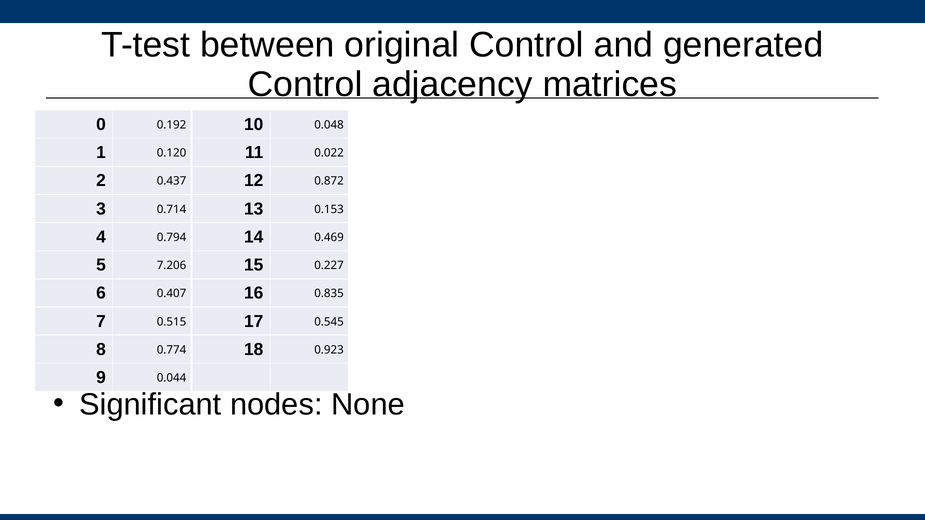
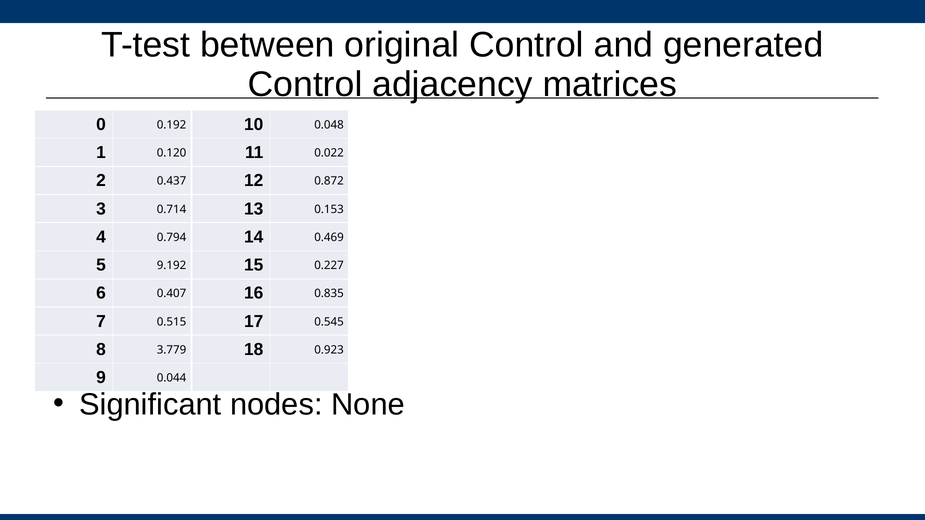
7.206: 7.206 -> 9.192
0.774: 0.774 -> 3.779
